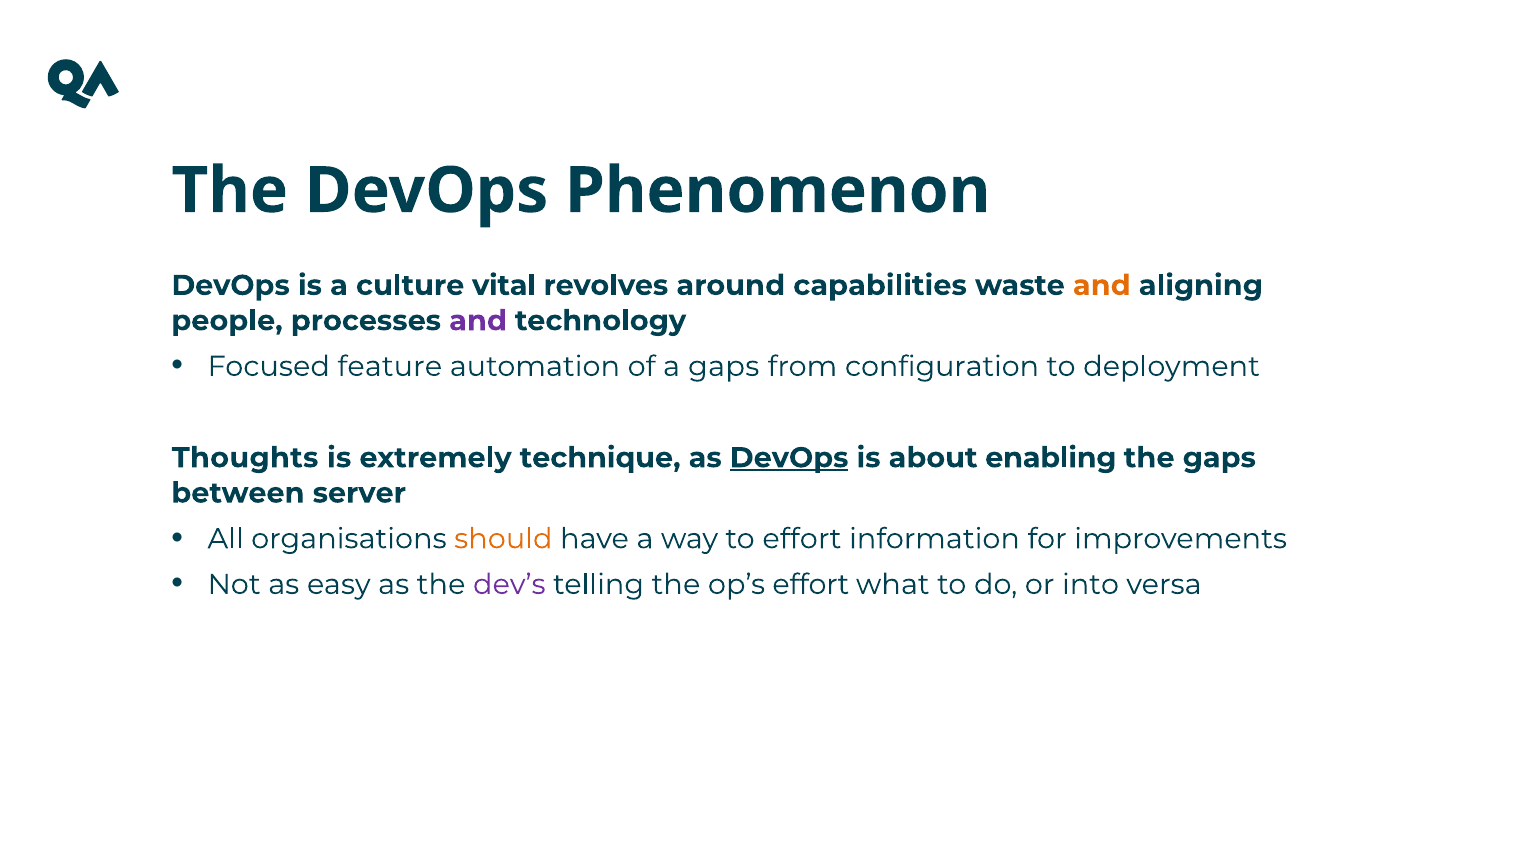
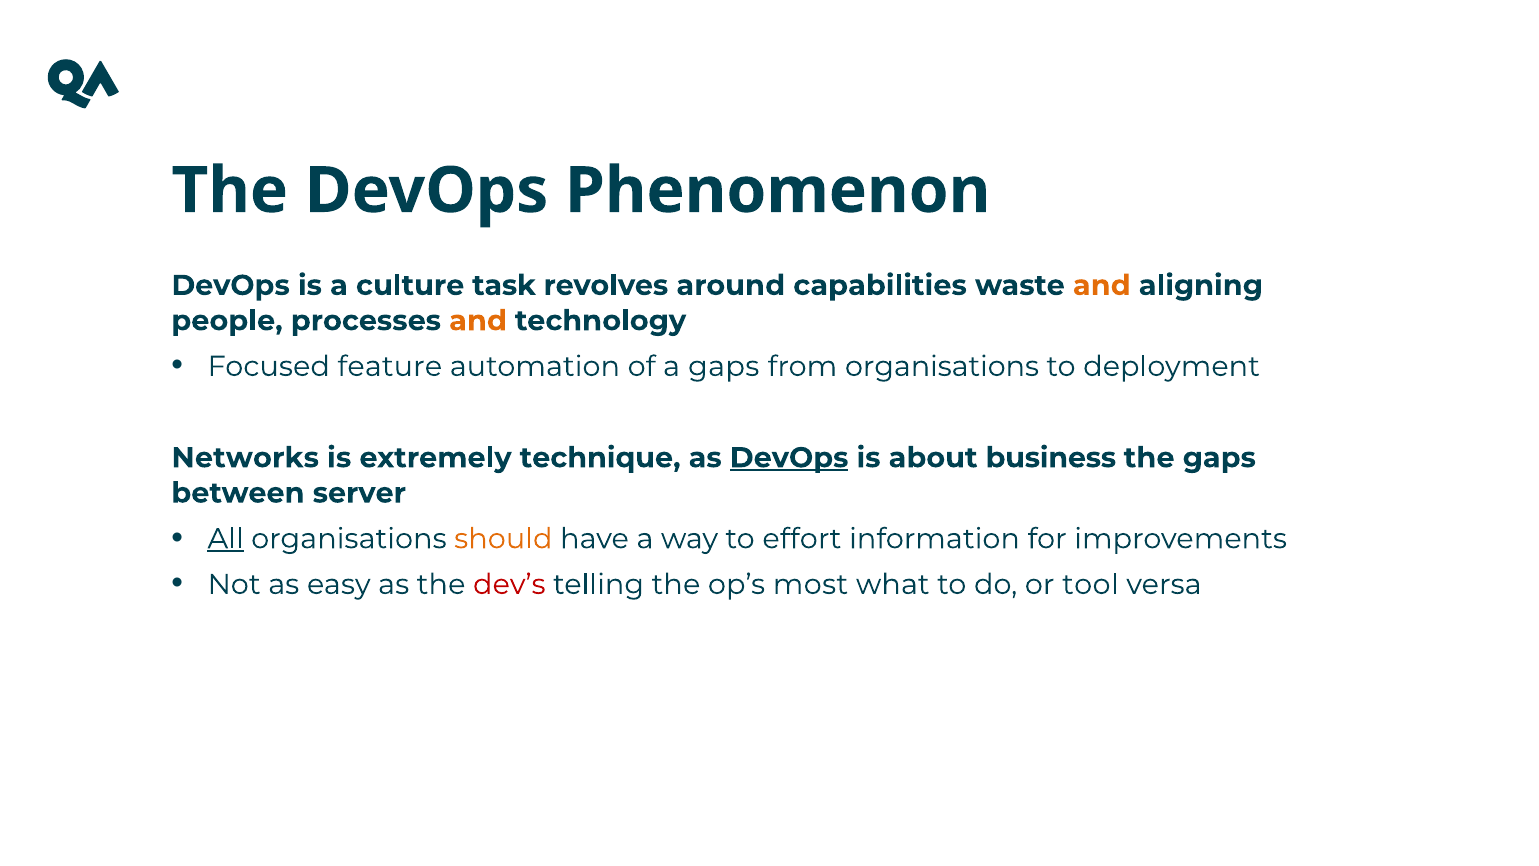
vital: vital -> task
and at (478, 321) colour: purple -> orange
from configuration: configuration -> organisations
Thoughts: Thoughts -> Networks
enabling: enabling -> business
All underline: none -> present
dev’s colour: purple -> red
op’s effort: effort -> most
into: into -> tool
